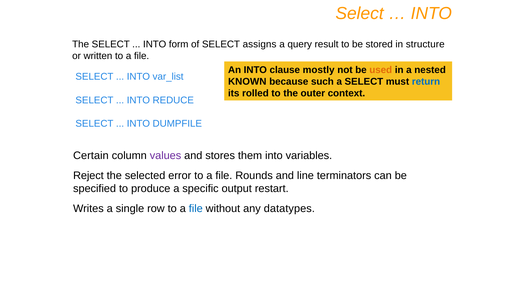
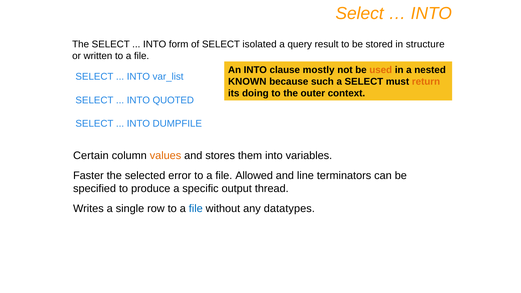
assigns: assigns -> isolated
return colour: blue -> orange
rolled: rolled -> doing
REDUCE: REDUCE -> QUOTED
values colour: purple -> orange
Reject: Reject -> Faster
Rounds: Rounds -> Allowed
restart: restart -> thread
